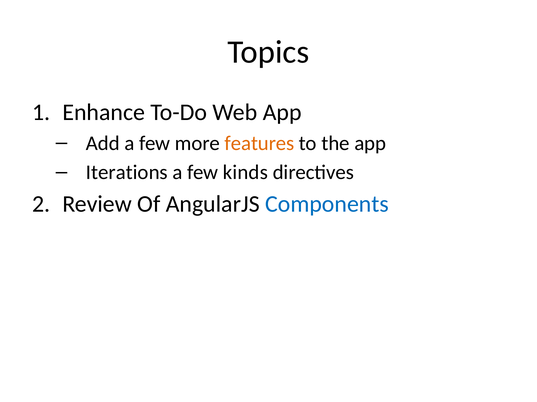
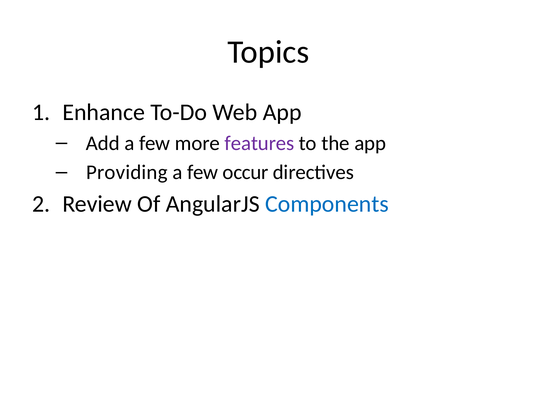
features colour: orange -> purple
Iterations: Iterations -> Providing
kinds: kinds -> occur
